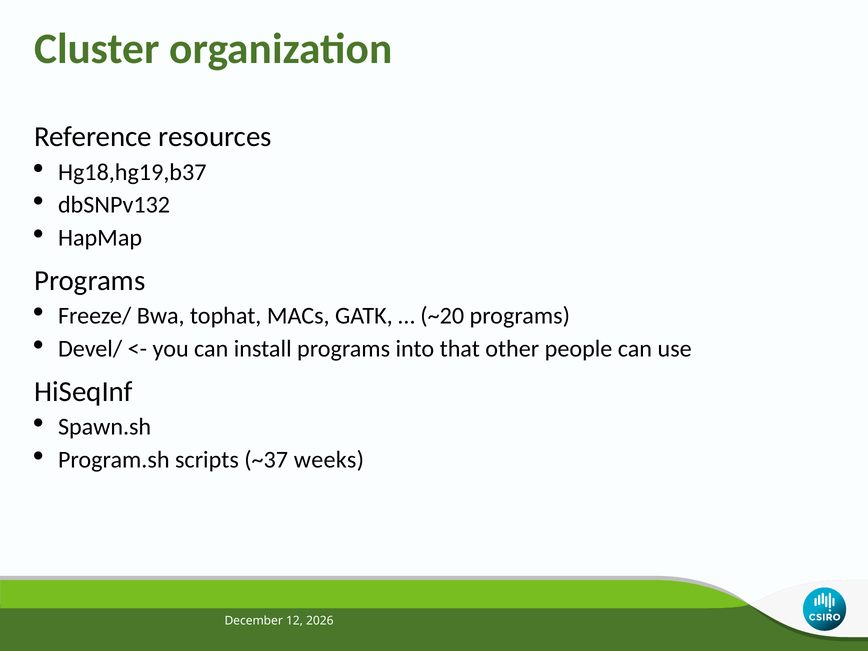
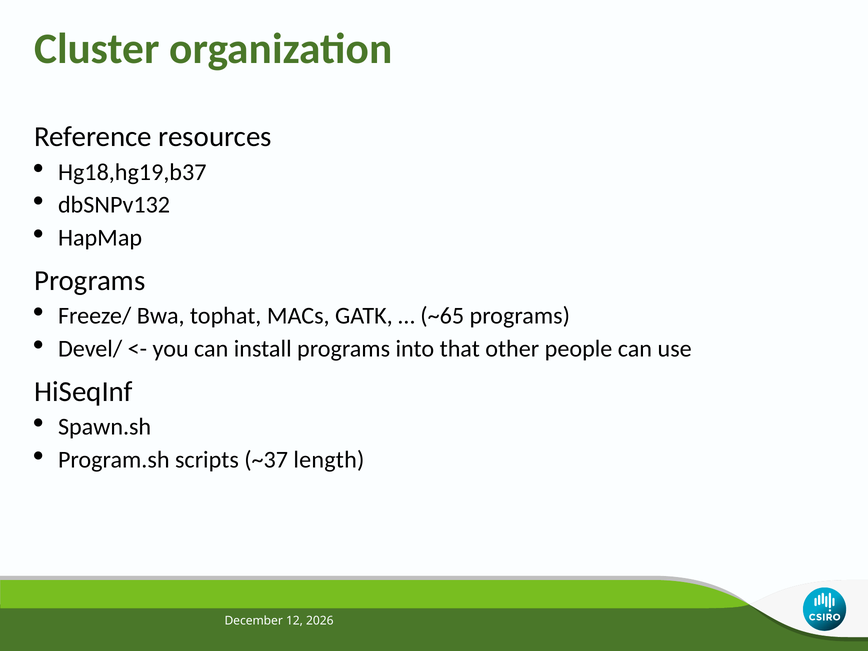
~20: ~20 -> ~65
weeks: weeks -> length
